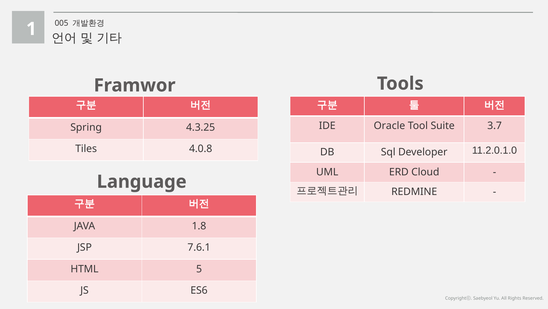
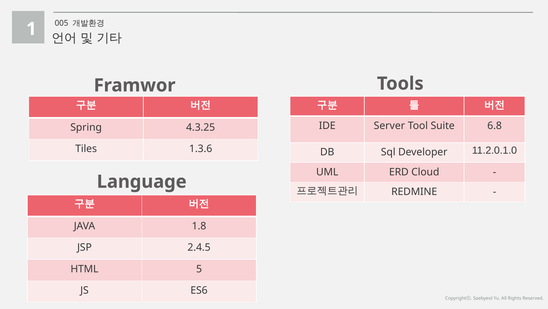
Oracle: Oracle -> Server
3.7: 3.7 -> 6.8
4.0.8: 4.0.8 -> 1.3.6
7.6.1: 7.6.1 -> 2.4.5
